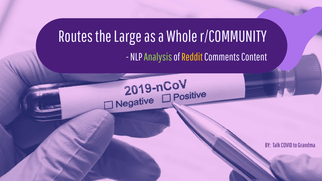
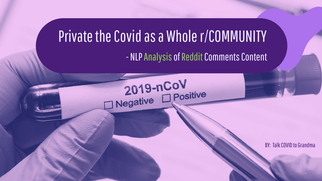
Routes: Routes -> Private
the Large: Large -> Covid
Reddit colour: yellow -> light green
